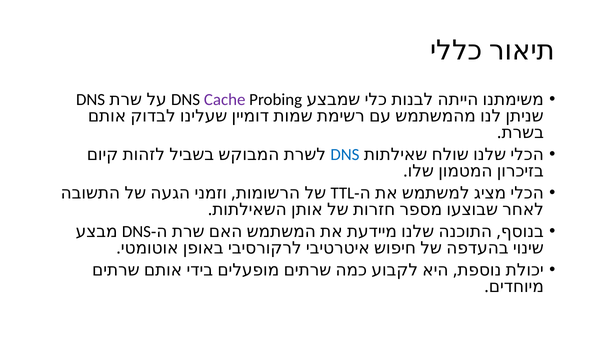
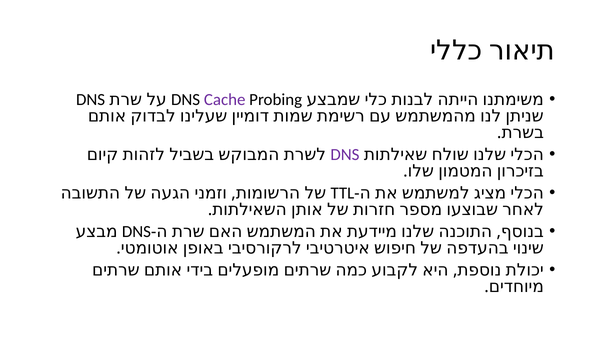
DNS at (345, 155) colour: blue -> purple
